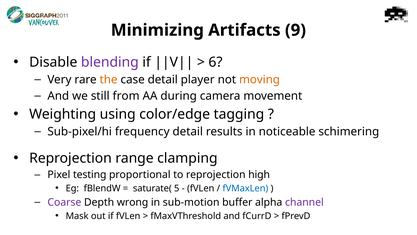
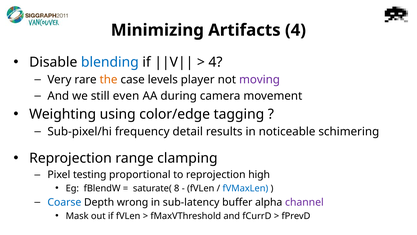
Artifacts 9: 9 -> 4
blending colour: purple -> blue
6 at (215, 62): 6 -> 4
case detail: detail -> levels
moving colour: orange -> purple
from: from -> even
5: 5 -> 8
Coarse colour: purple -> blue
sub-motion: sub-motion -> sub-latency
